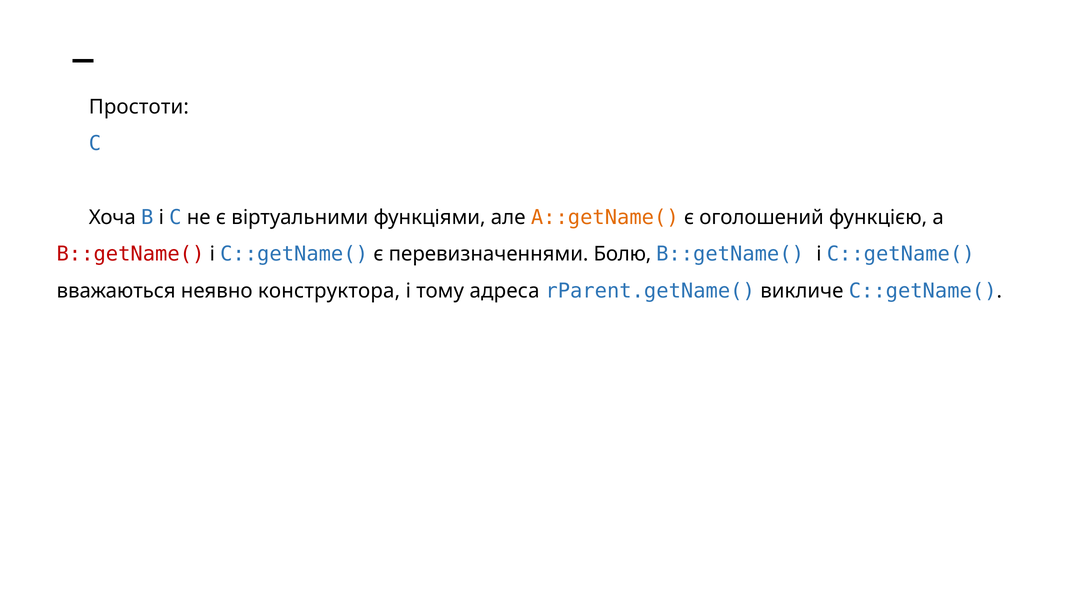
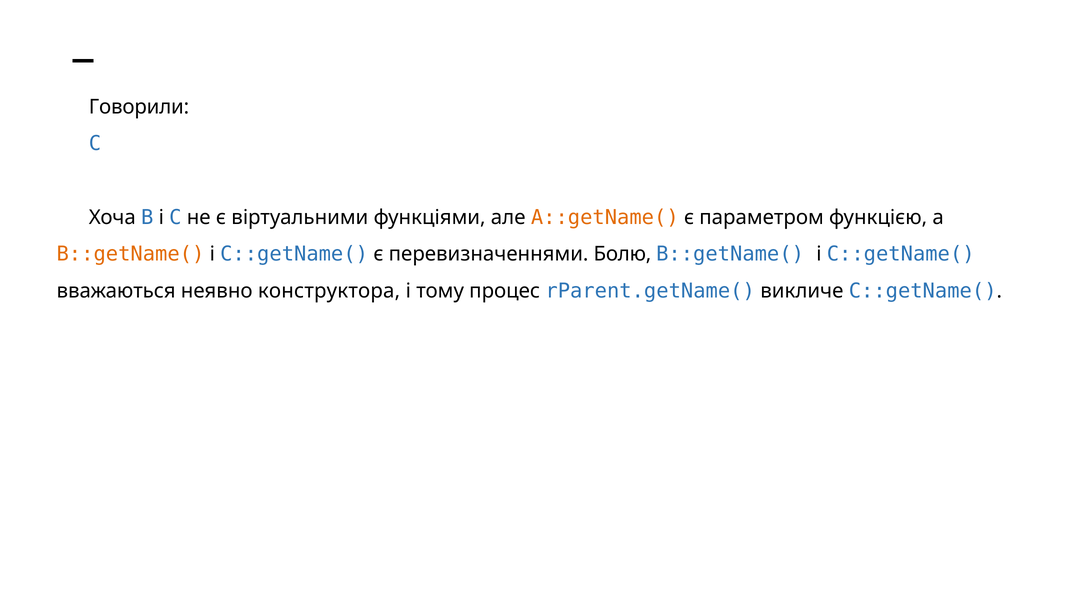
Простоти: Простоти -> Говорили
оголошений: оголошений -> параметром
B::getName( at (130, 254) colour: red -> orange
адреса: адреса -> процес
